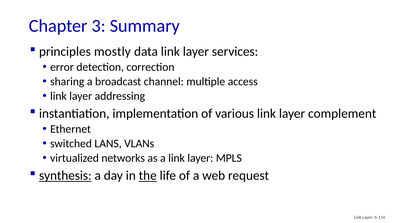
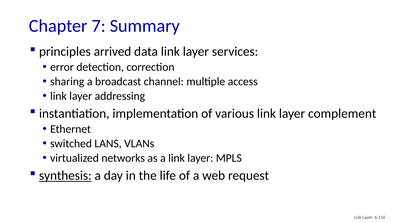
3: 3 -> 7
mostly: mostly -> arrived
the underline: present -> none
